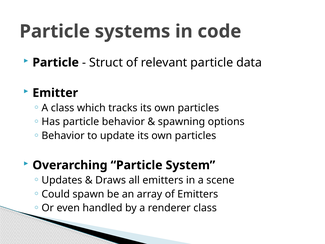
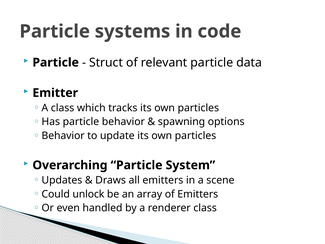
spawn: spawn -> unlock
